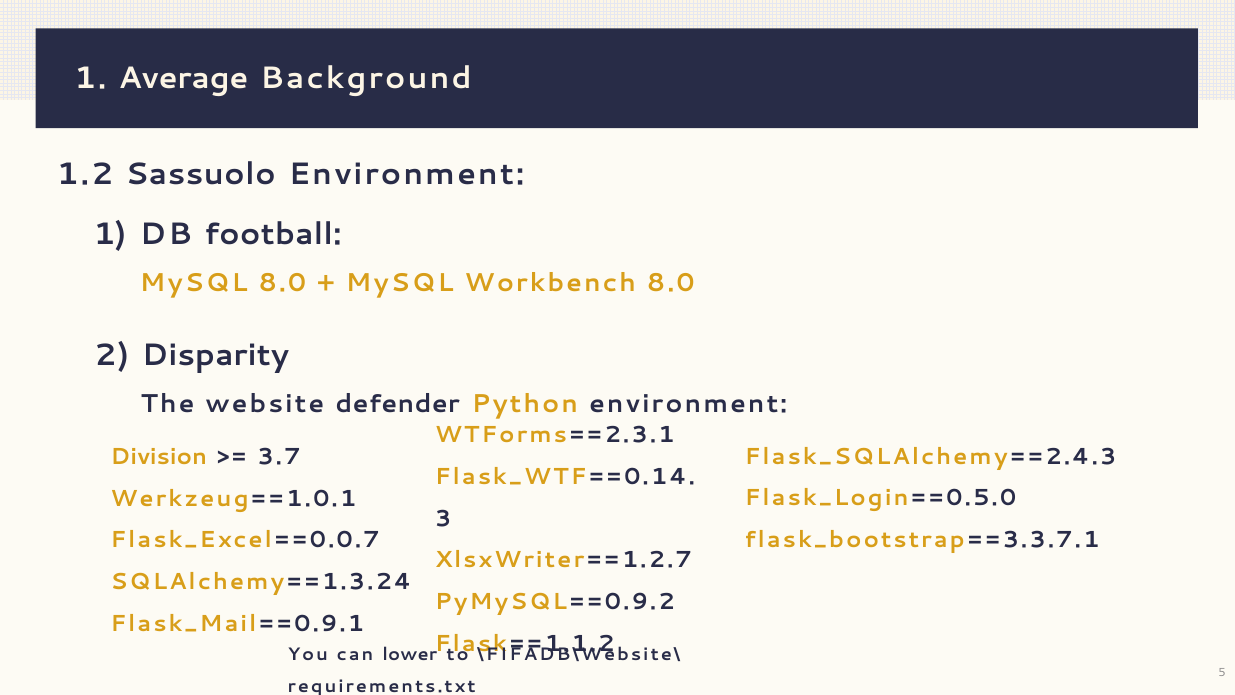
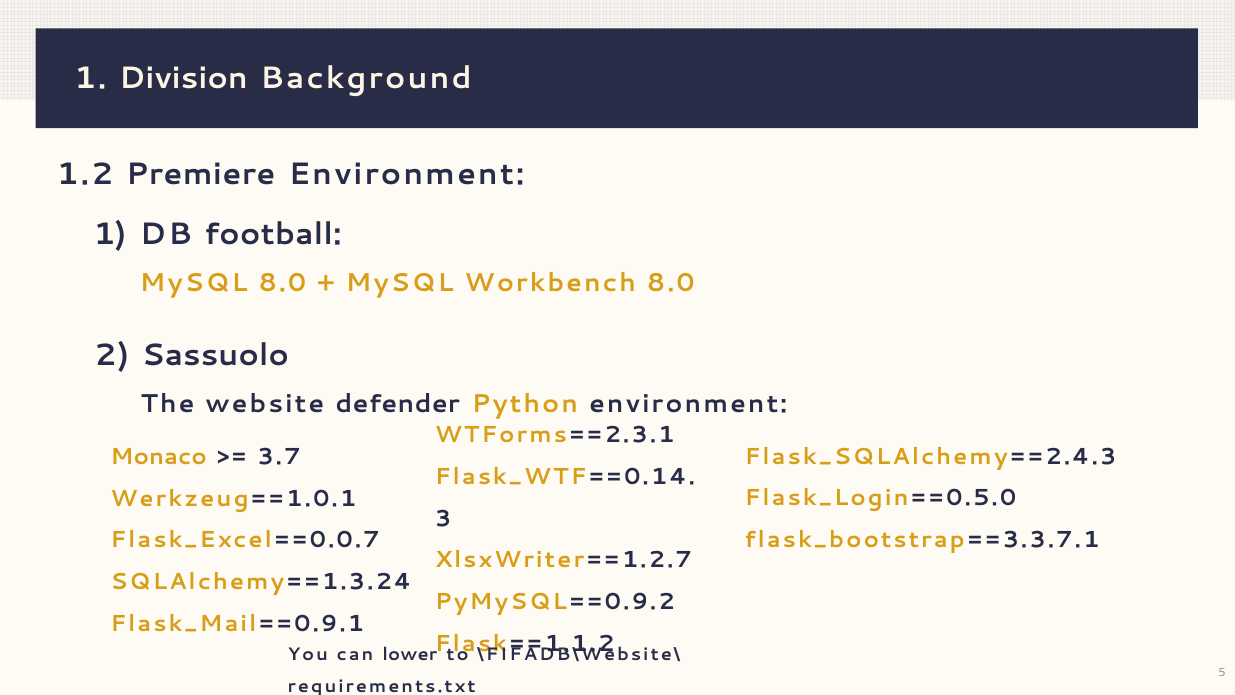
Average: Average -> Division
Sassuolo: Sassuolo -> Premiere
Disparity: Disparity -> Sassuolo
Division: Division -> Monaco
